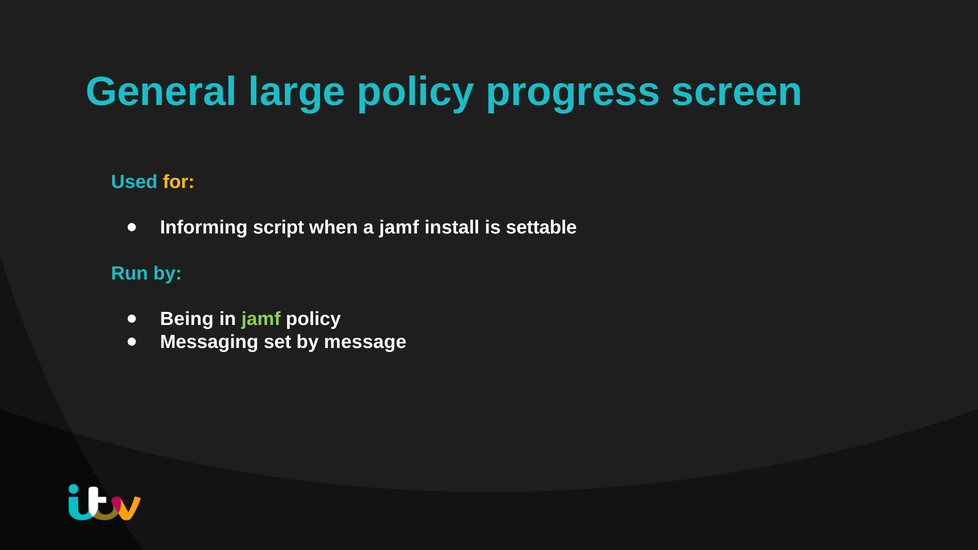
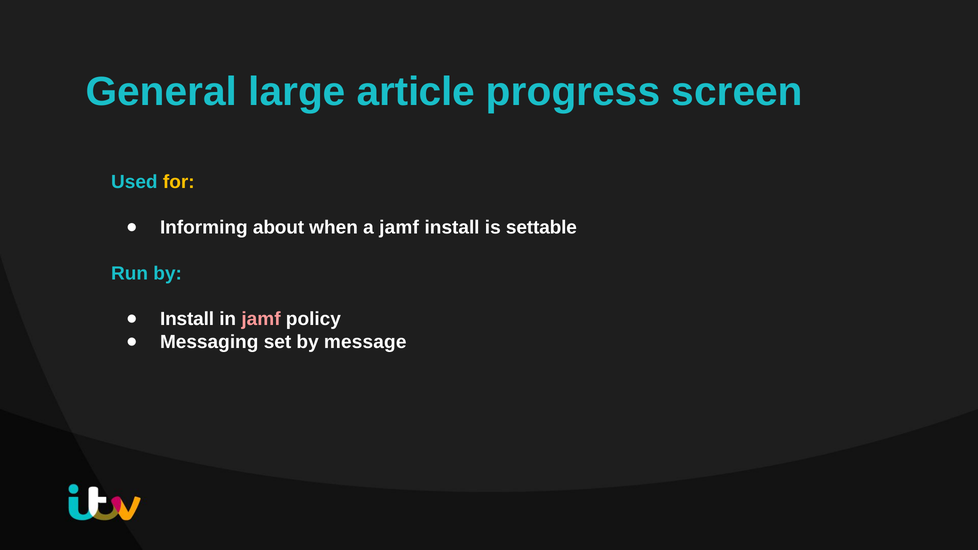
large policy: policy -> article
script: script -> about
Being at (187, 319): Being -> Install
jamf at (261, 319) colour: light green -> pink
